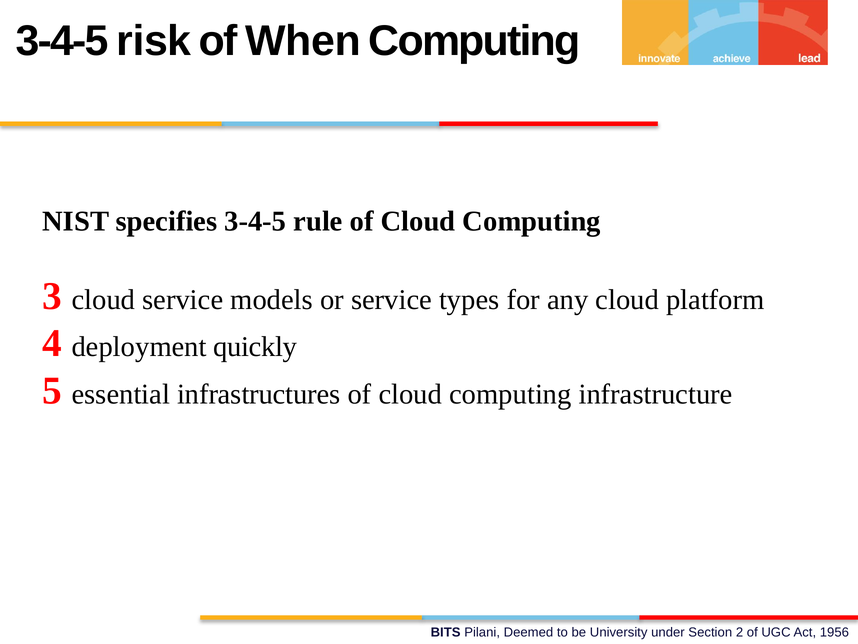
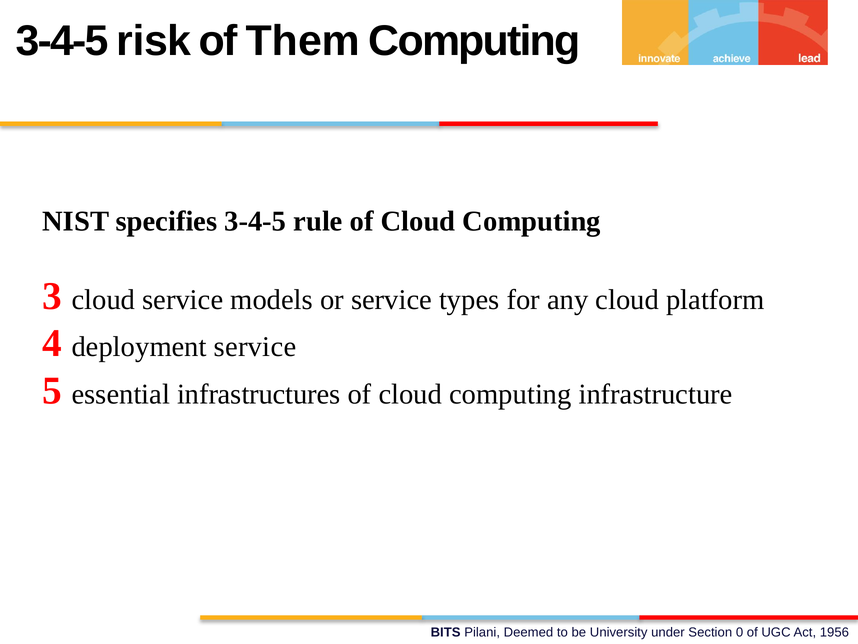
When: When -> Them
deployment quickly: quickly -> service
2: 2 -> 0
